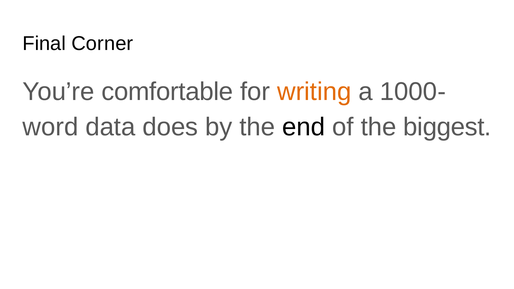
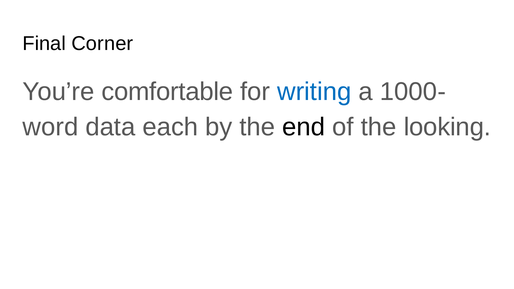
writing colour: orange -> blue
does: does -> each
biggest: biggest -> looking
